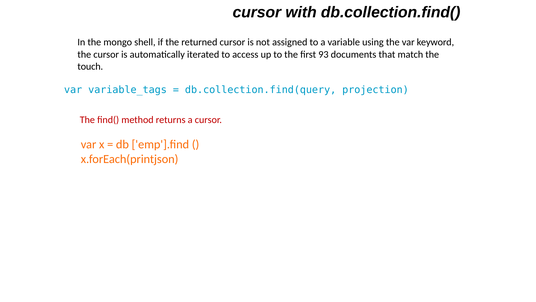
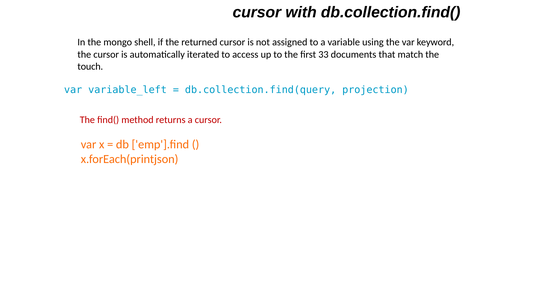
93: 93 -> 33
variable_tags: variable_tags -> variable_left
